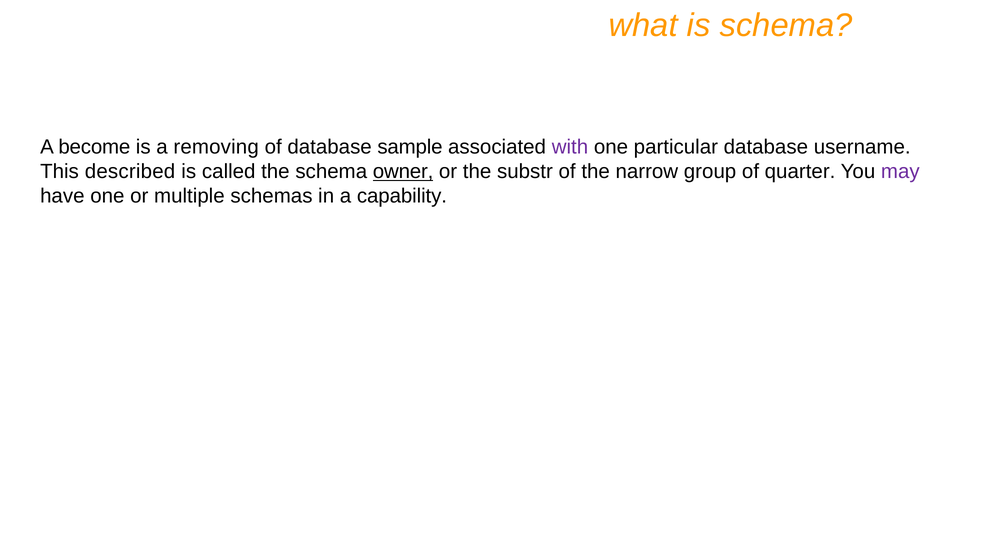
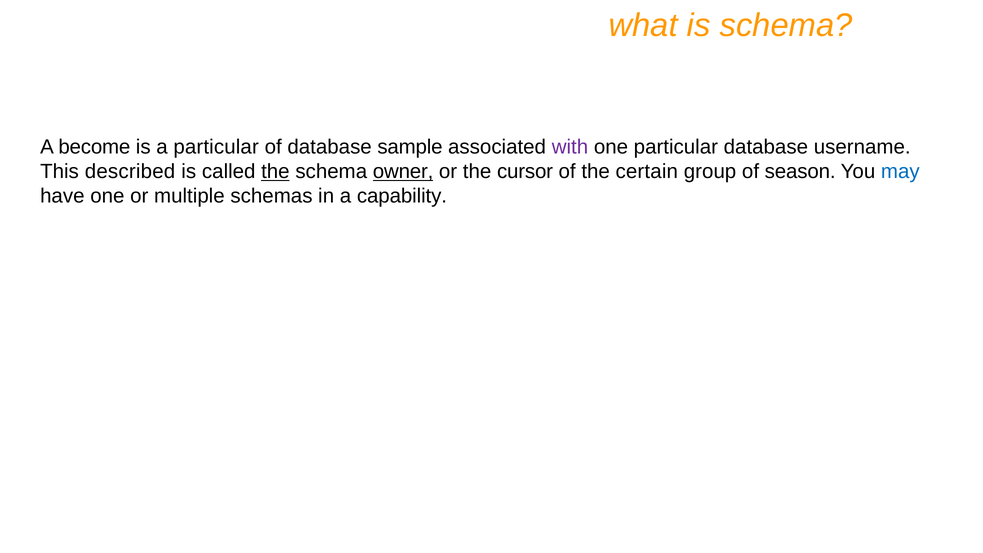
a removing: removing -> particular
the at (275, 172) underline: none -> present
substr: substr -> cursor
narrow: narrow -> certain
quarter: quarter -> season
may colour: purple -> blue
